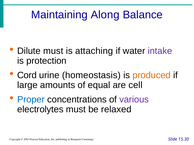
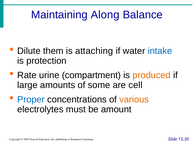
Dilute must: must -> them
intake colour: purple -> blue
Cord: Cord -> Rate
homeostasis: homeostasis -> compartment
equal: equal -> some
various colour: purple -> orange
relaxed: relaxed -> amount
